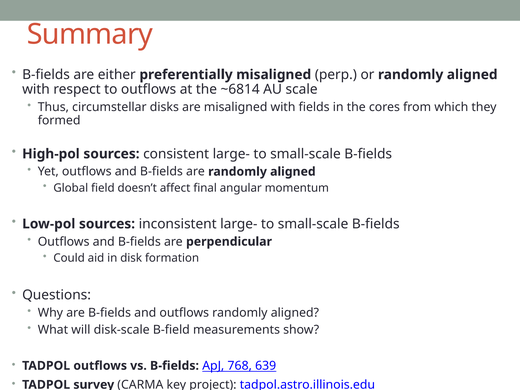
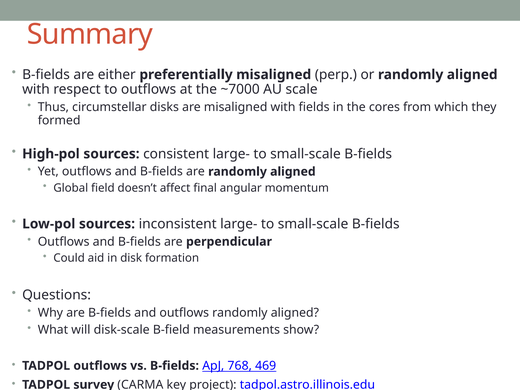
~6814: ~6814 -> ~7000
639: 639 -> 469
